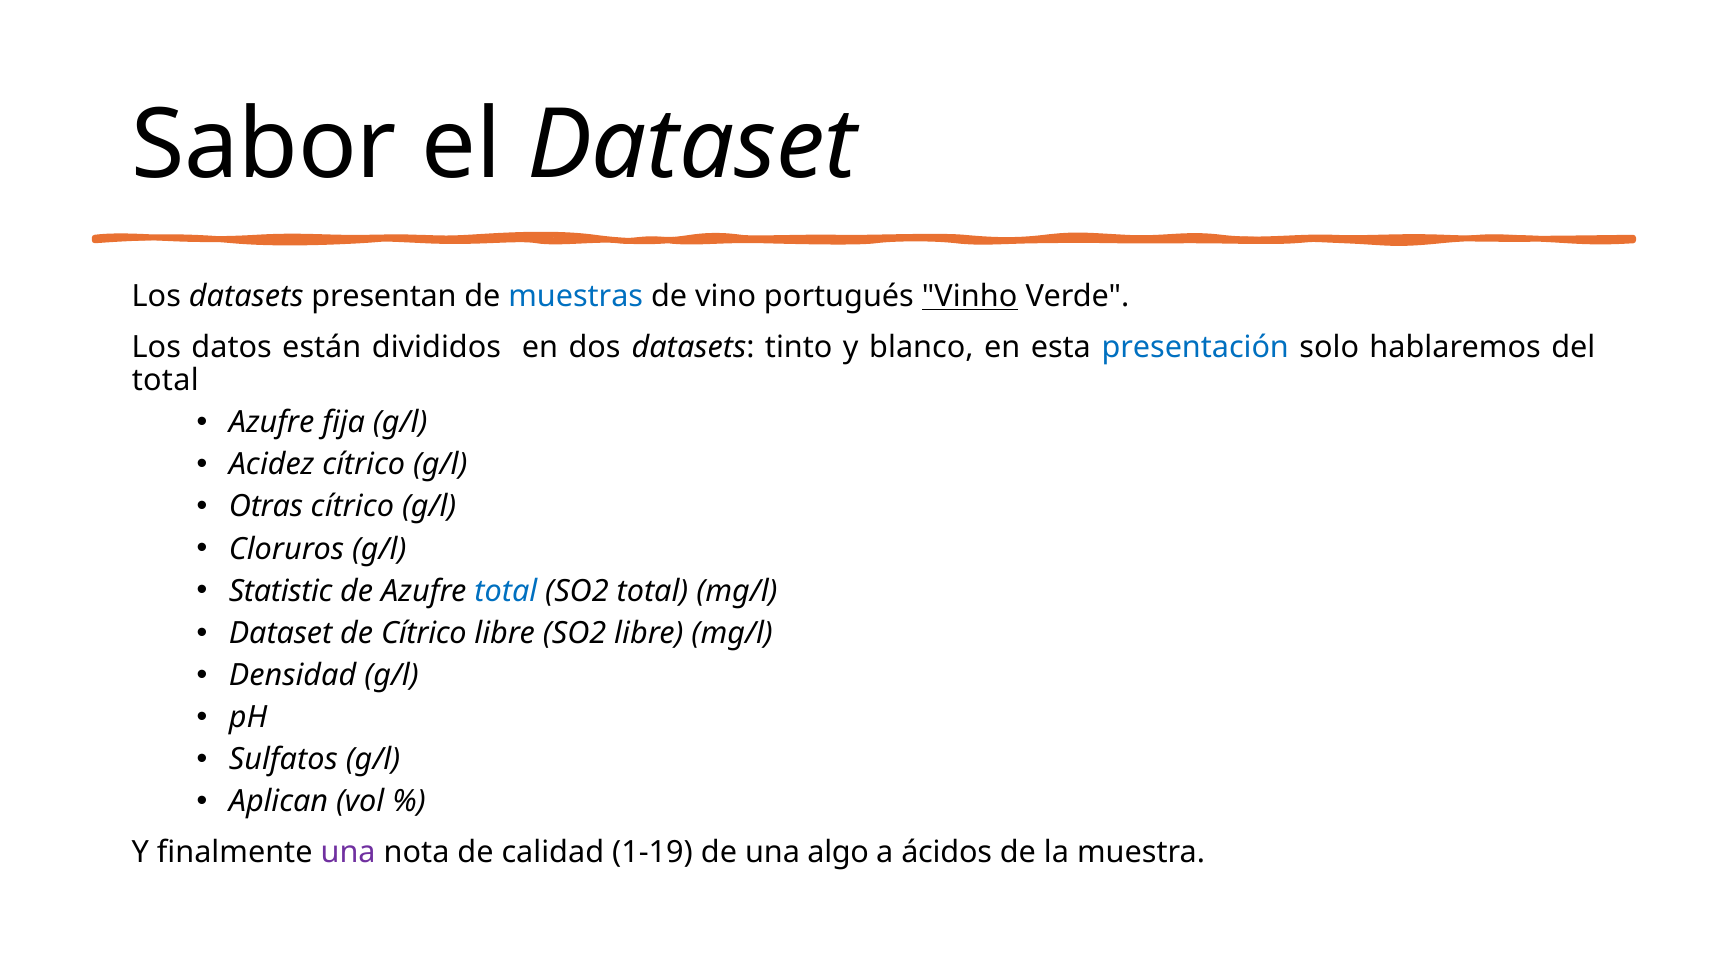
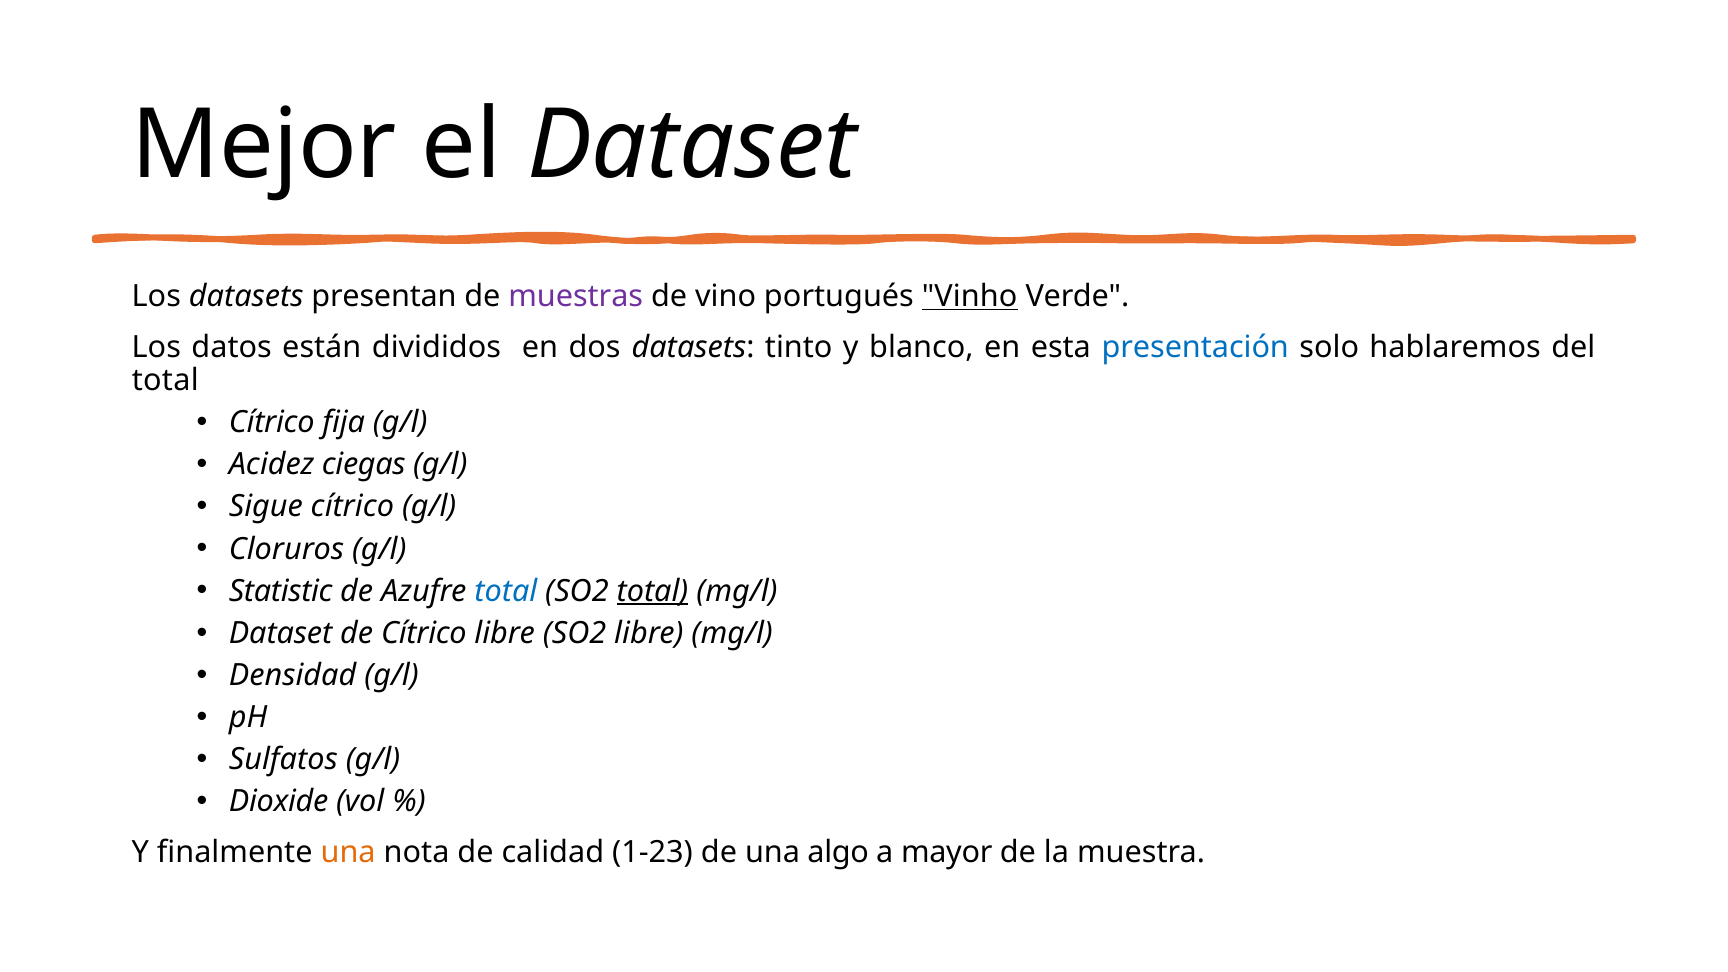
Sabor: Sabor -> Mejor
muestras colour: blue -> purple
Azufre at (272, 423): Azufre -> Cítrico
Acidez cítrico: cítrico -> ciegas
Otras: Otras -> Sigue
total at (653, 591) underline: none -> present
Aplican: Aplican -> Dioxide
una at (348, 853) colour: purple -> orange
1-19: 1-19 -> 1-23
ácidos: ácidos -> mayor
